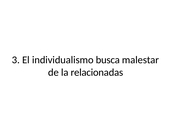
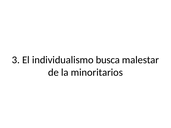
relacionadas: relacionadas -> minoritarios
